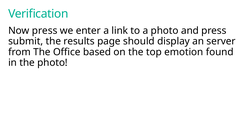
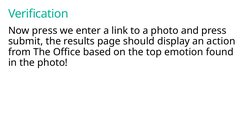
server: server -> action
